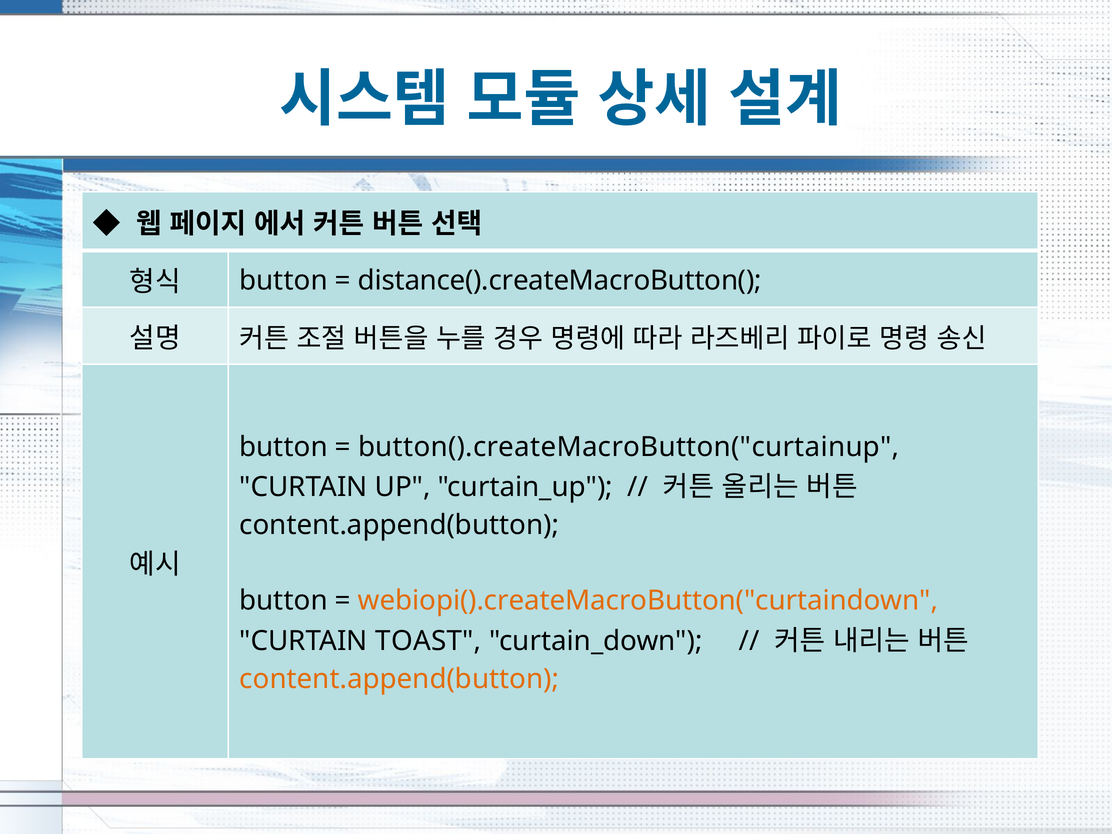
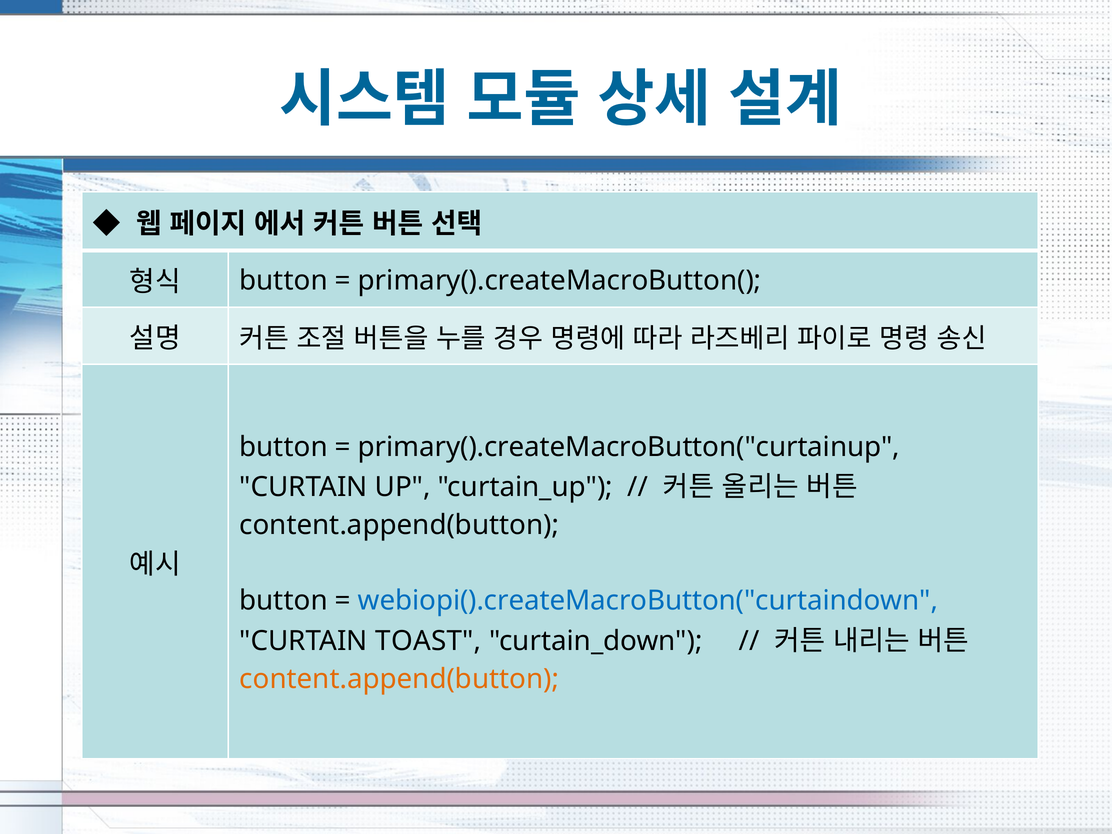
distance().createMacroButton(: distance().createMacroButton( -> primary().createMacroButton(
button().createMacroButton("curtainup: button().createMacroButton("curtainup -> primary().createMacroButton("curtainup
webiopi().createMacroButton("curtaindown colour: orange -> blue
